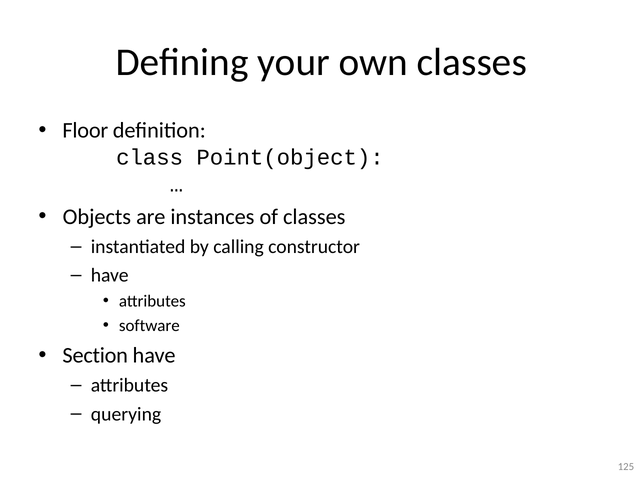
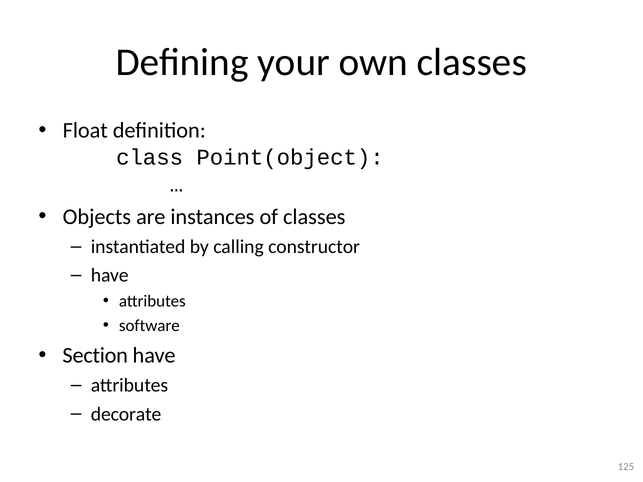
Floor: Floor -> Float
querying: querying -> decorate
